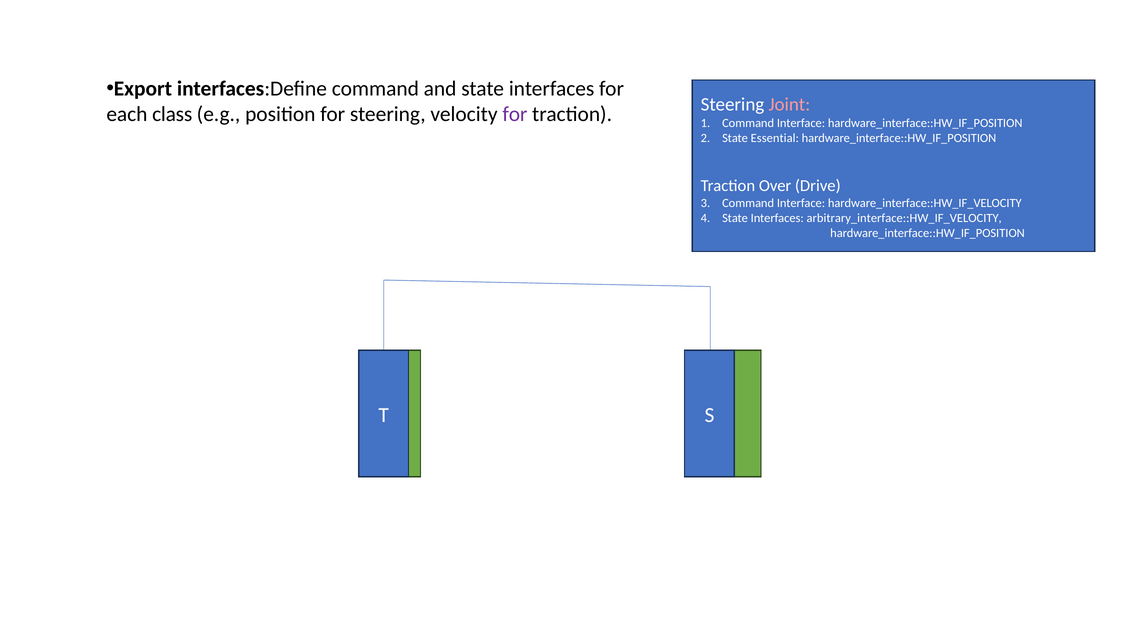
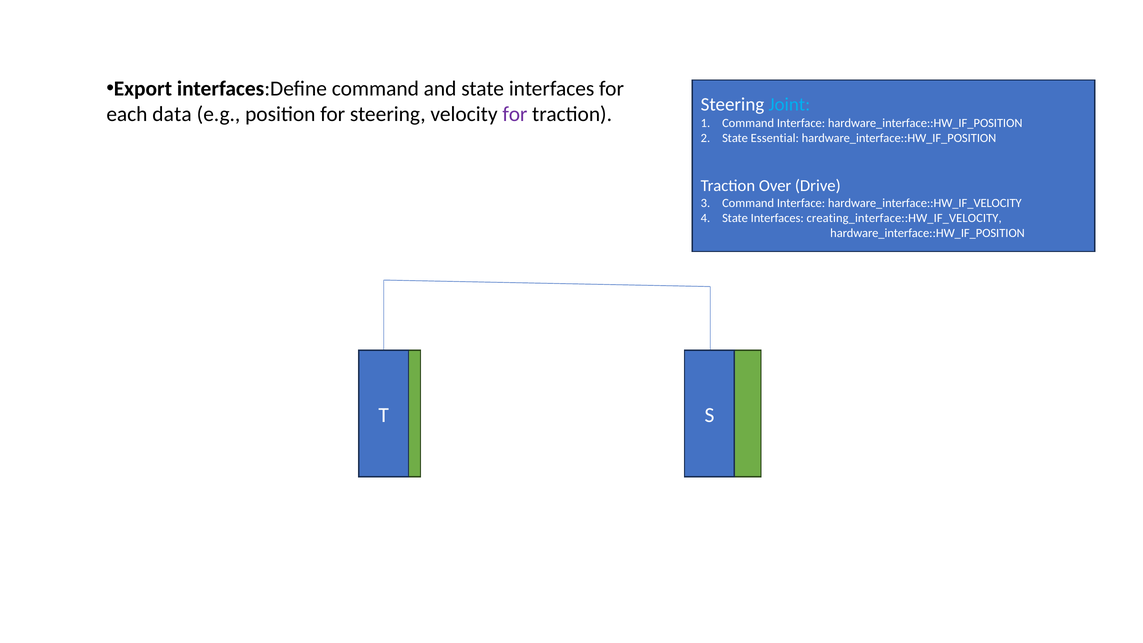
Joint colour: pink -> light blue
class: class -> data
arbitrary_interface::HW_IF_VELOCITY: arbitrary_interface::HW_IF_VELOCITY -> creating_interface::HW_IF_VELOCITY
